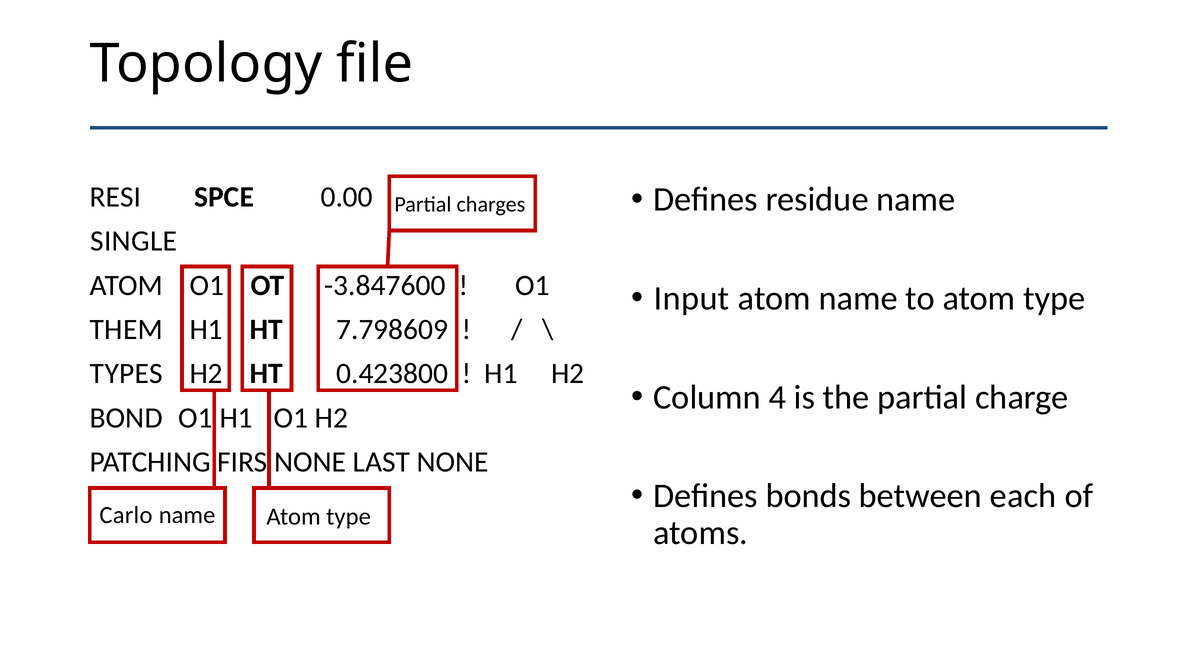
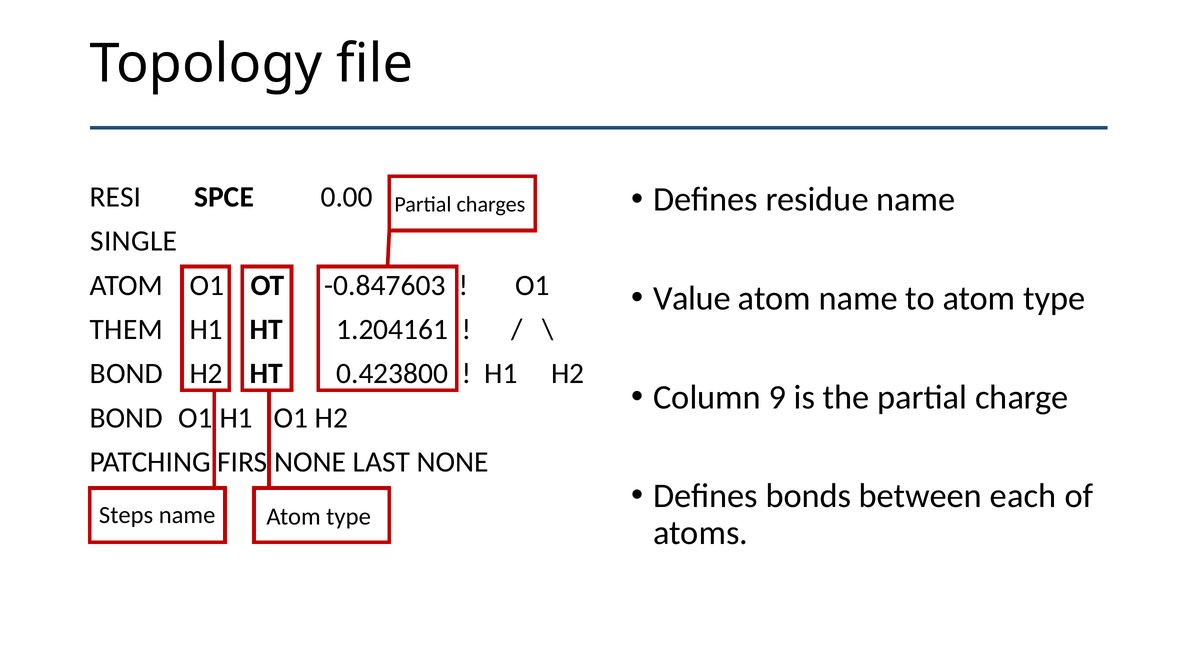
-3.847600: -3.847600 -> -0.847603
Input: Input -> Value
7.798609: 7.798609 -> 1.204161
TYPES at (126, 373): TYPES -> BOND
4: 4 -> 9
Carlo: Carlo -> Steps
